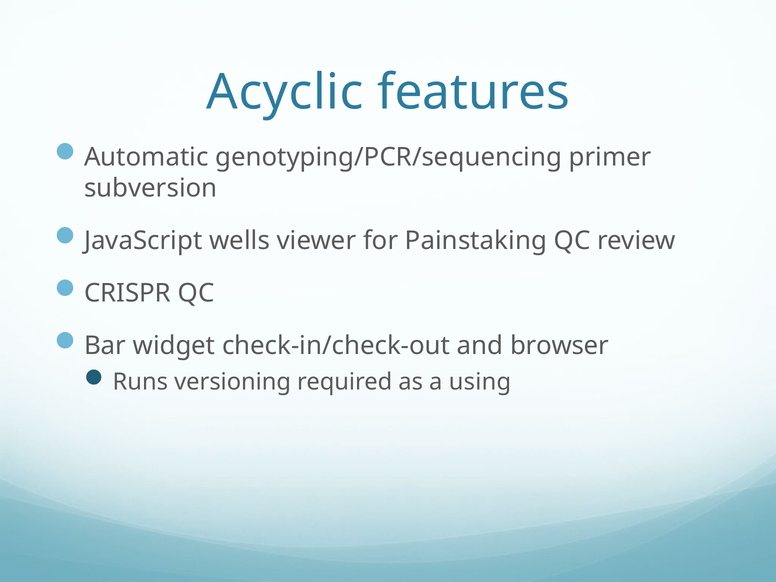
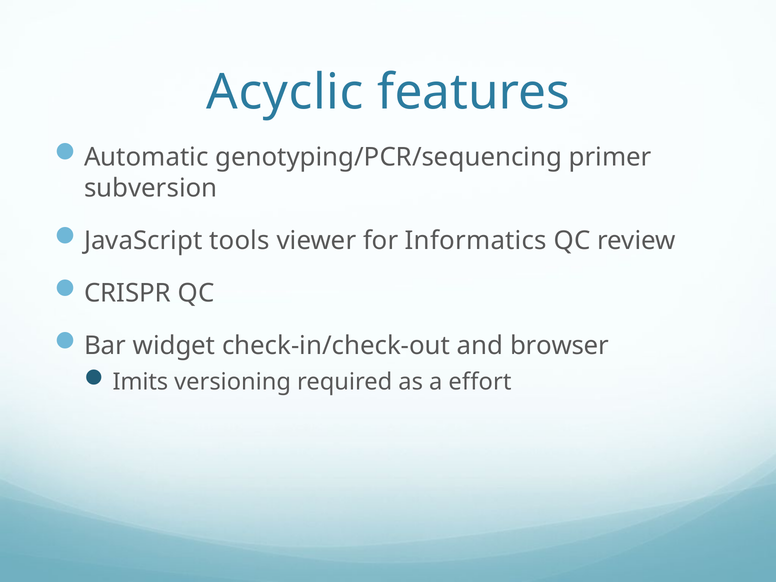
wells: wells -> tools
Painstaking: Painstaking -> Informatics
Runs: Runs -> Imits
using: using -> effort
